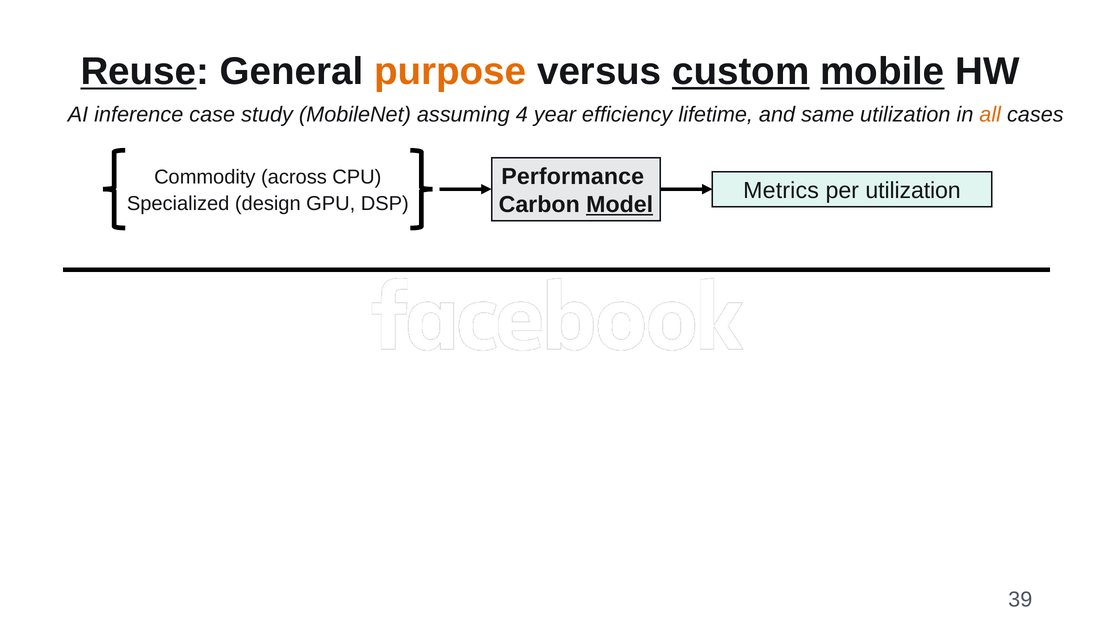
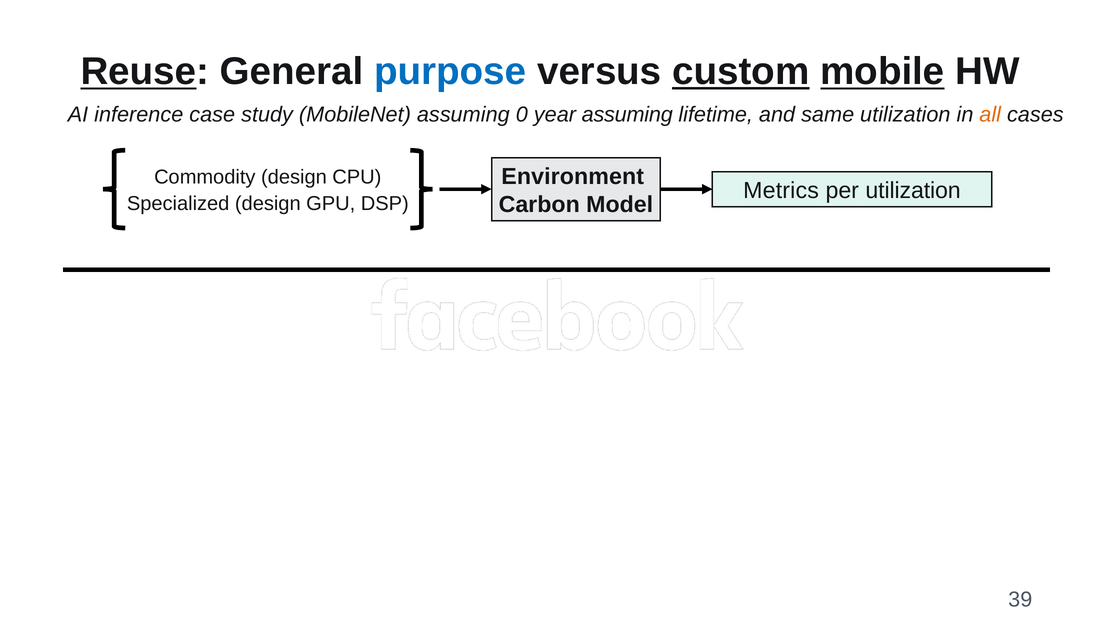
purpose colour: orange -> blue
4: 4 -> 0
year efficiency: efficiency -> assuming
Performance: Performance -> Environment
Commodity across: across -> design
Model underline: present -> none
